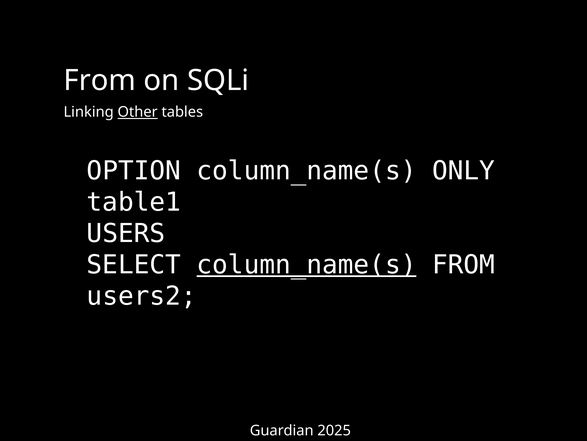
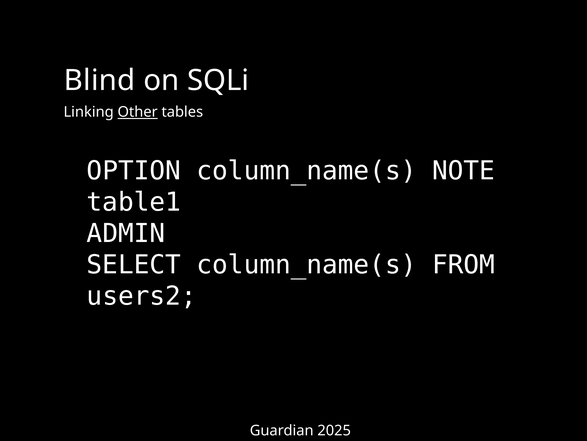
From at (100, 80): From -> Blind
ONLY: ONLY -> NOTE
USERS: USERS -> ADMIN
column_name(s at (307, 265) underline: present -> none
